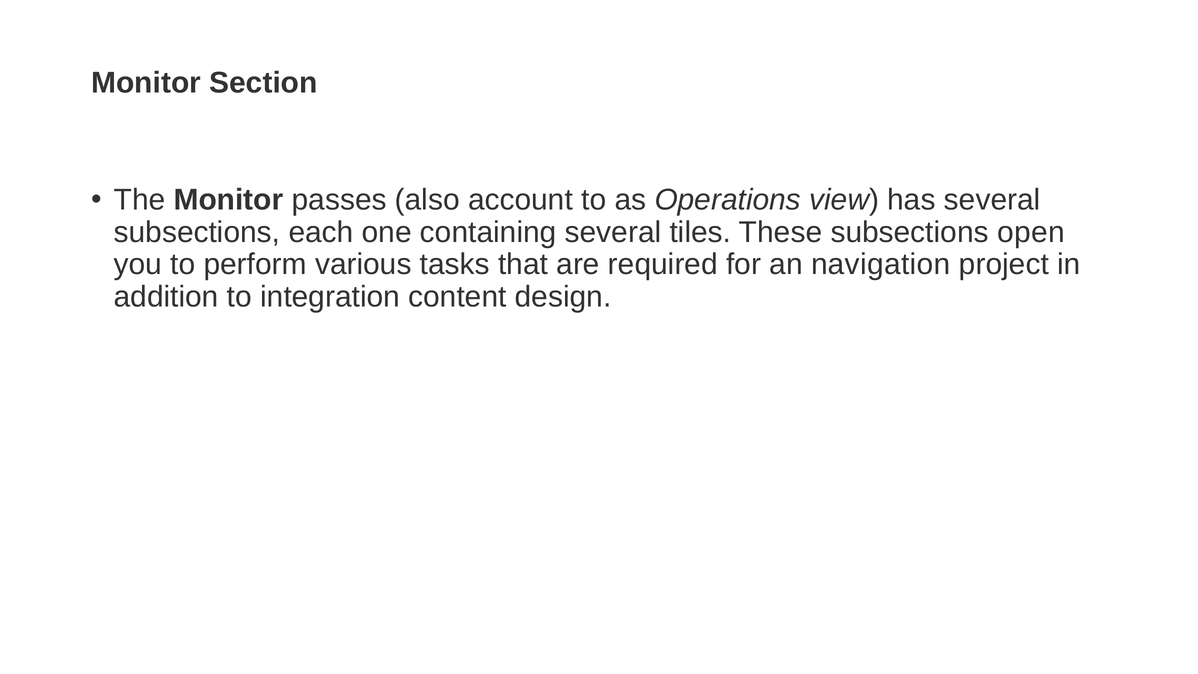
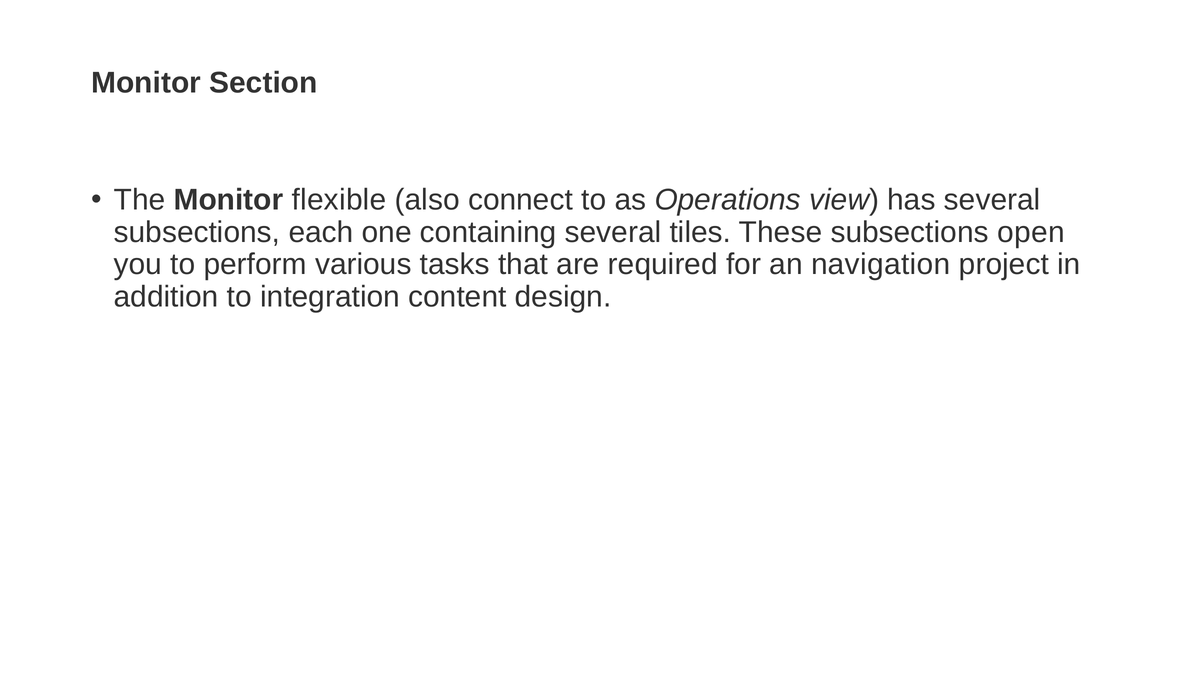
passes: passes -> flexible
account: account -> connect
